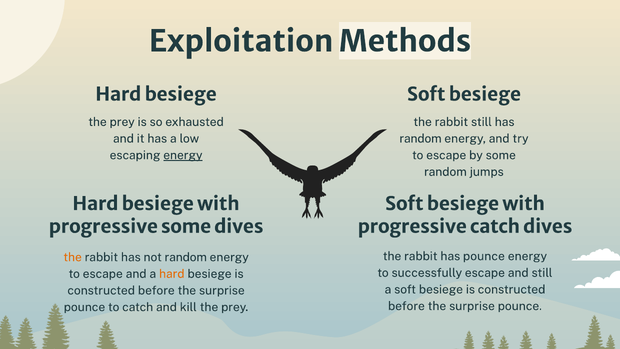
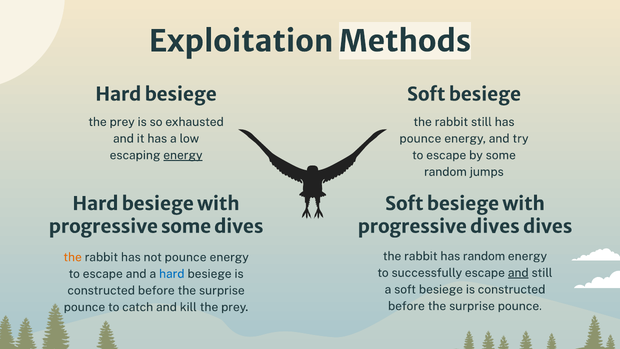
random at (421, 138): random -> pounce
progressive catch: catch -> dives
has pounce: pounce -> random
not random: random -> pounce
and at (518, 273) underline: none -> present
hard at (172, 274) colour: orange -> blue
